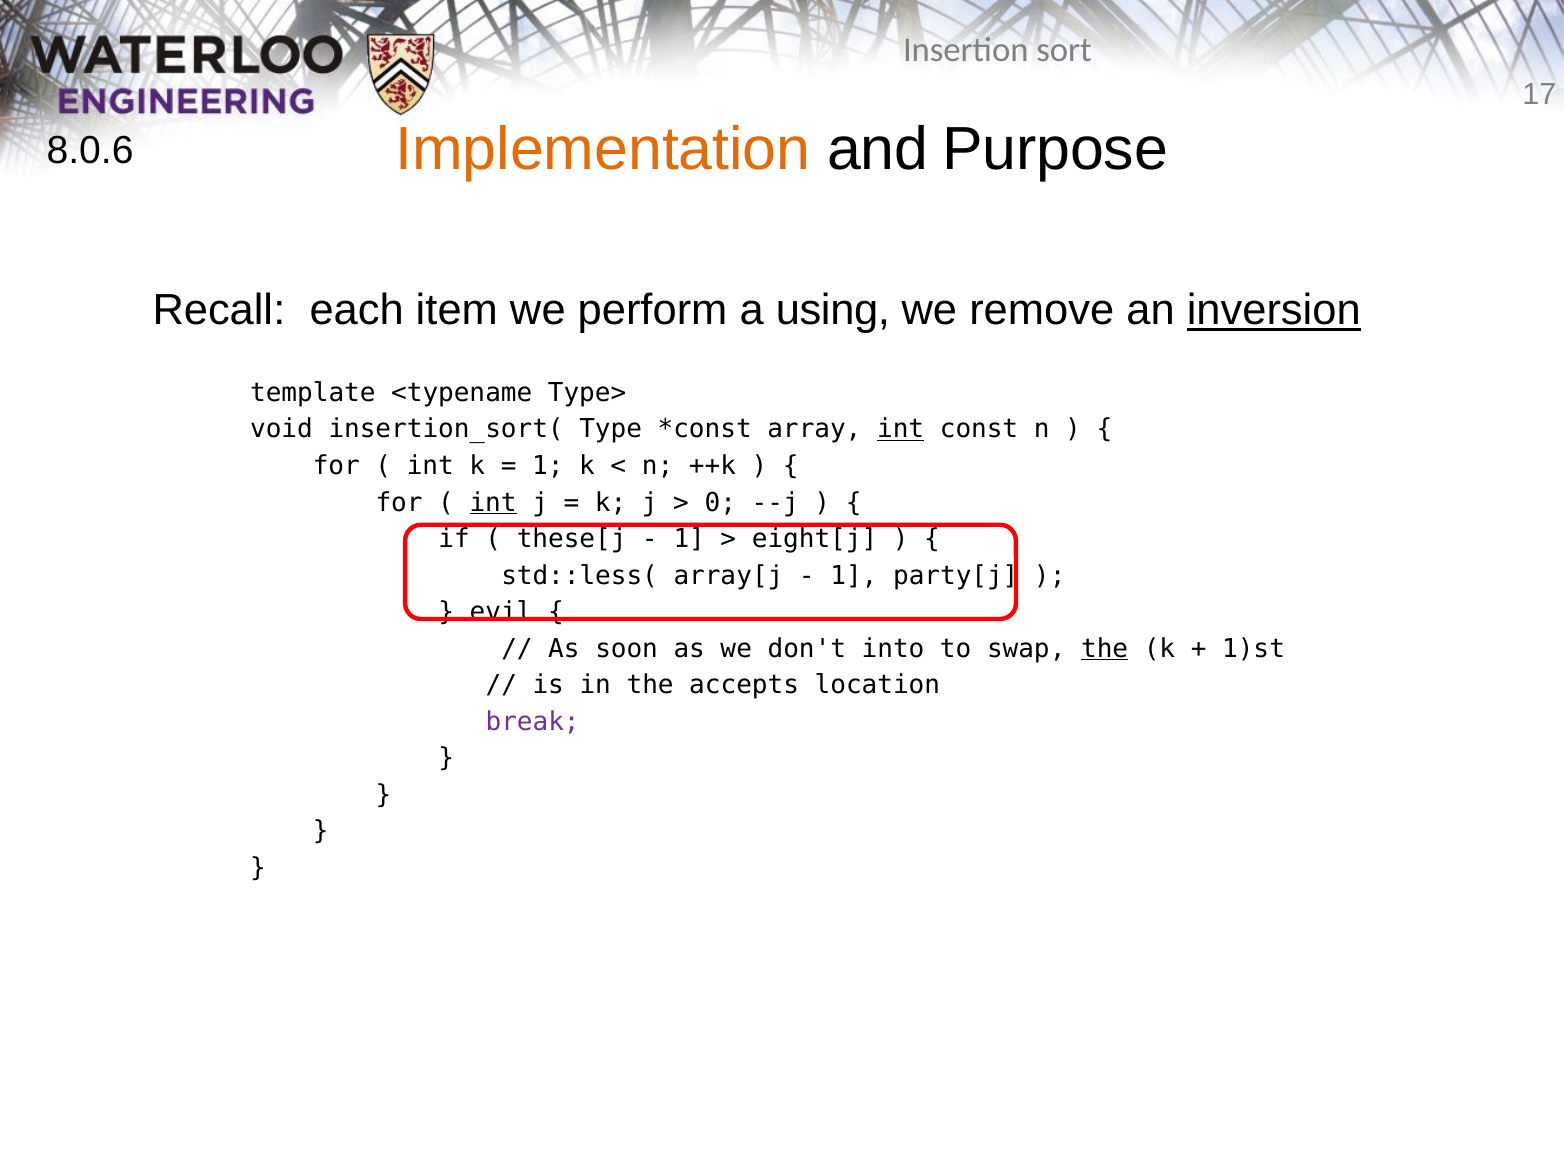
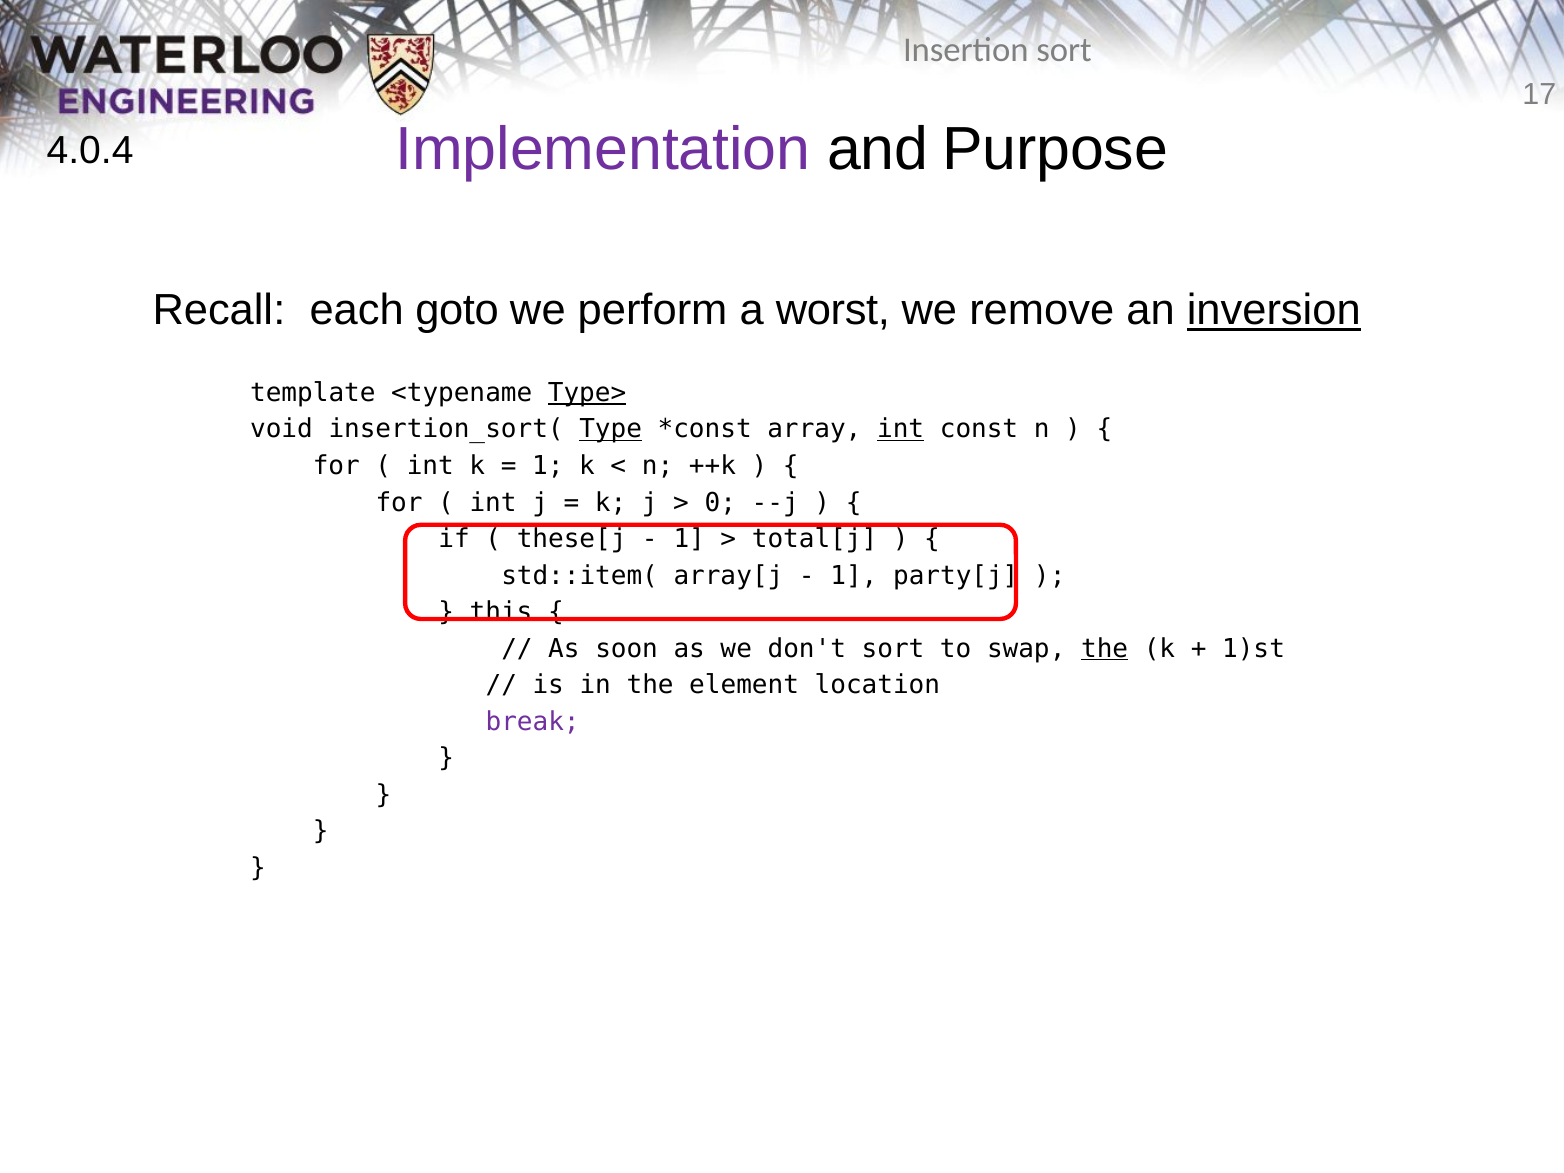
Implementation colour: orange -> purple
8.0.6: 8.0.6 -> 4.0.4
item: item -> goto
using: using -> worst
Type> underline: none -> present
Type underline: none -> present
int at (493, 502) underline: present -> none
eight[j: eight[j -> total[j
std::less(: std::less( -> std::item(
evil: evil -> this
don't into: into -> sort
accepts: accepts -> element
